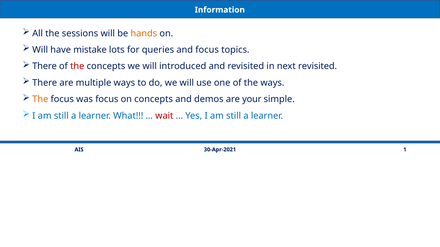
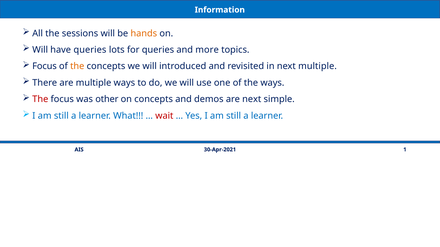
have mistake: mistake -> queries
and focus: focus -> more
There at (45, 66): There -> Focus
the at (77, 66) colour: red -> orange
next revisited: revisited -> multiple
The at (40, 99) colour: orange -> red
was focus: focus -> other
are your: your -> next
